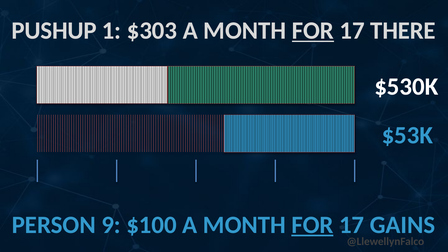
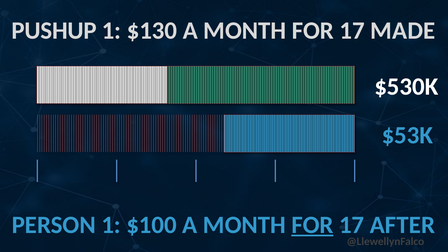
$303: $303 -> $130
FOR at (313, 31) underline: present -> none
THERE: THERE -> MADE
PERSON 9: 9 -> 1
GAINS: GAINS -> AFTER
